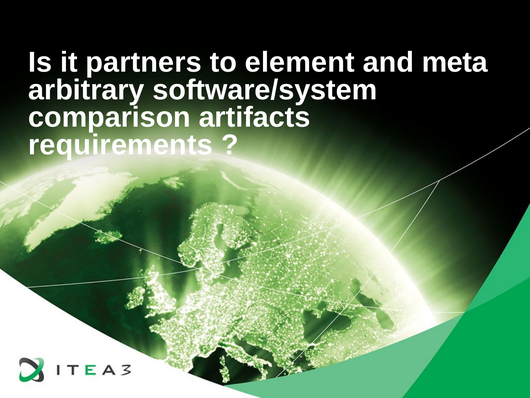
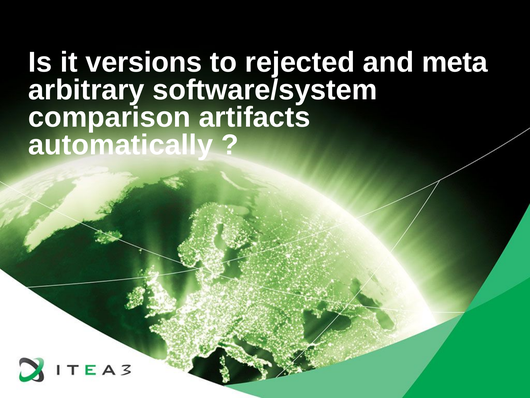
partners: partners -> versions
element: element -> rejected
requirements: requirements -> automatically
